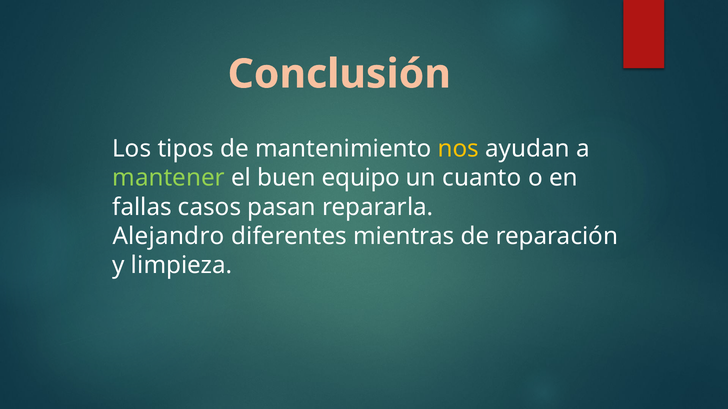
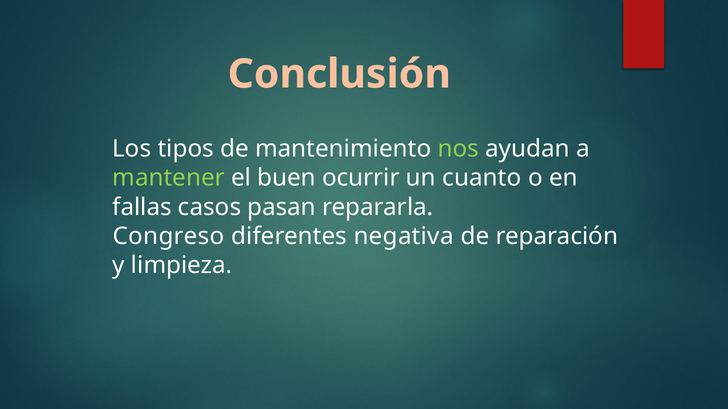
nos colour: yellow -> light green
equipo: equipo -> ocurrir
Alejandro: Alejandro -> Congreso
mientras: mientras -> negativa
